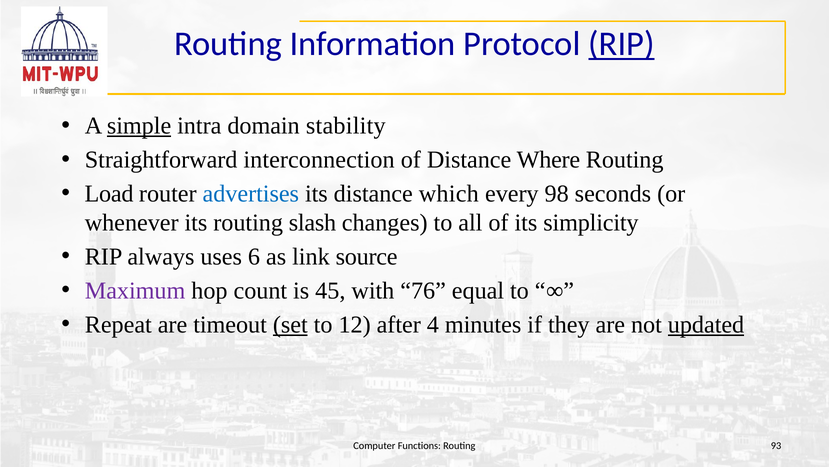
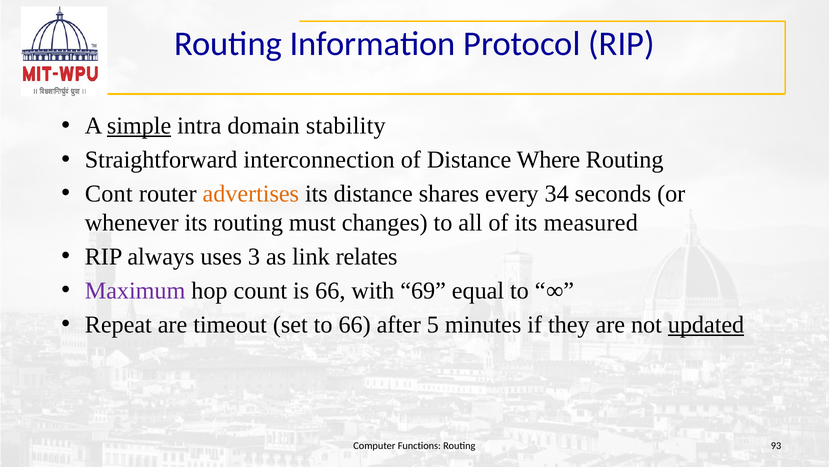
RIP at (621, 44) underline: present -> none
Load: Load -> Cont
advertises colour: blue -> orange
which: which -> shares
98: 98 -> 34
slash: slash -> must
simplicity: simplicity -> measured
6: 6 -> 3
source: source -> relates
is 45: 45 -> 66
76: 76 -> 69
set underline: present -> none
to 12: 12 -> 66
4: 4 -> 5
